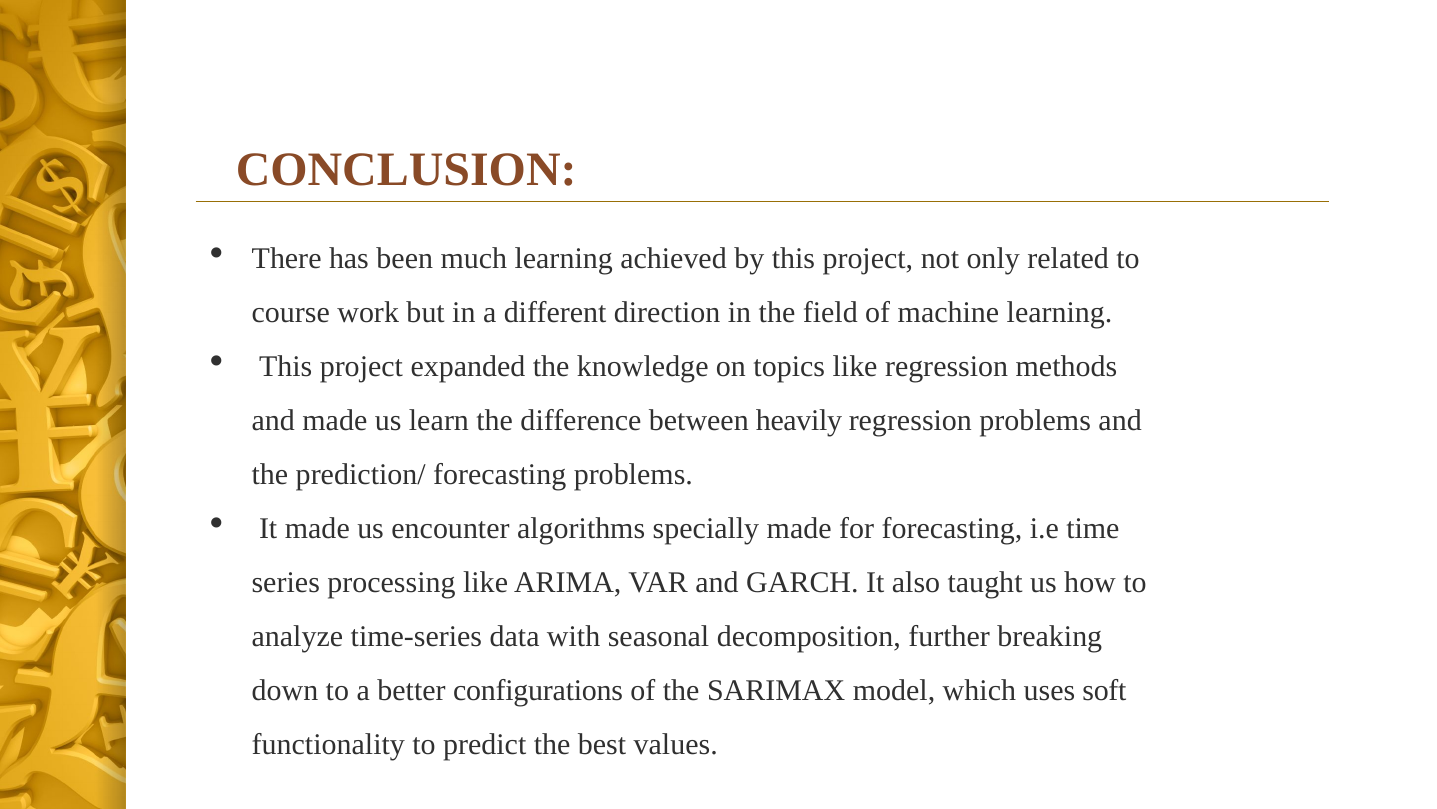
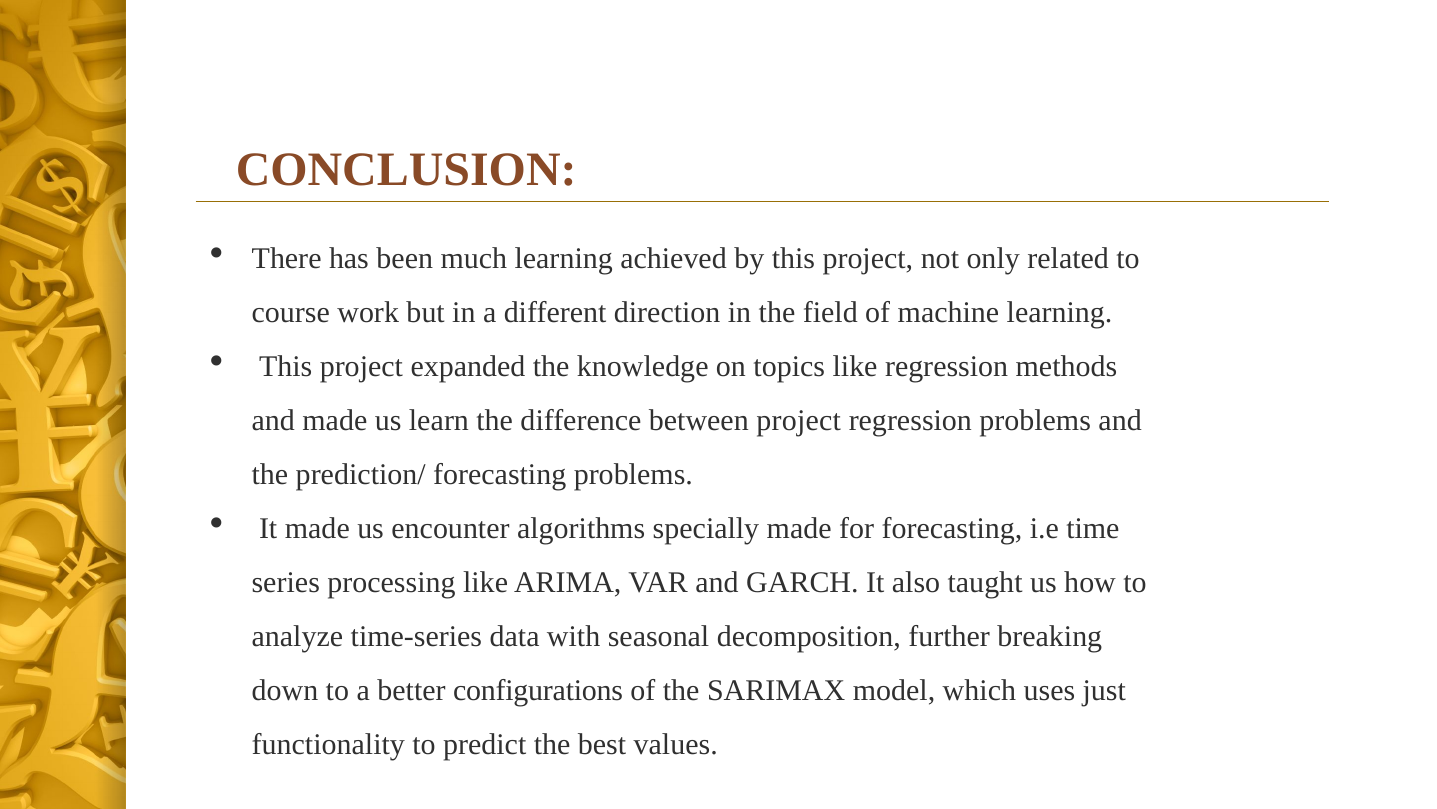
between heavily: heavily -> project
soft: soft -> just
